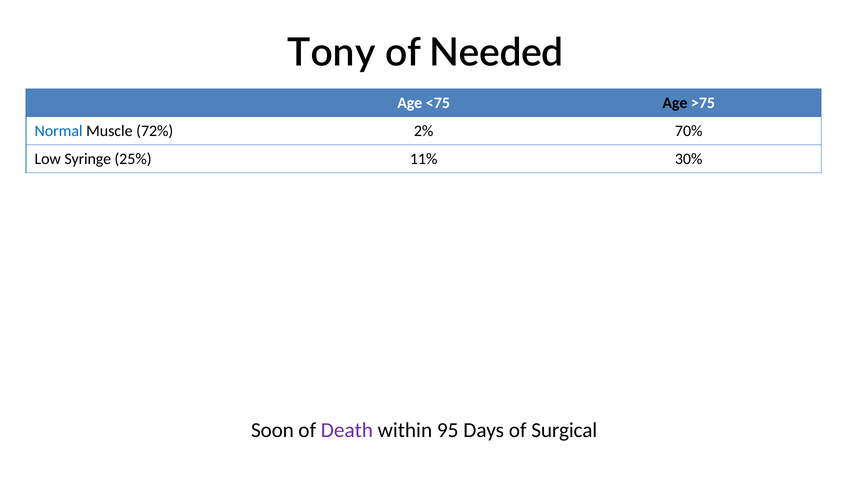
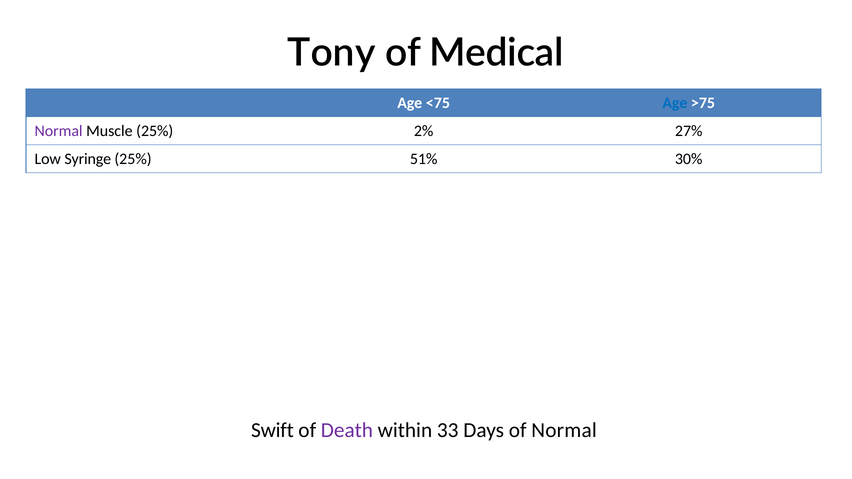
Needed: Needed -> Medical
Age at (675, 103) colour: black -> blue
Normal at (59, 131) colour: blue -> purple
Muscle 72%: 72% -> 25%
70%: 70% -> 27%
11%: 11% -> 51%
Soon: Soon -> Swift
95: 95 -> 33
of Surgical: Surgical -> Normal
